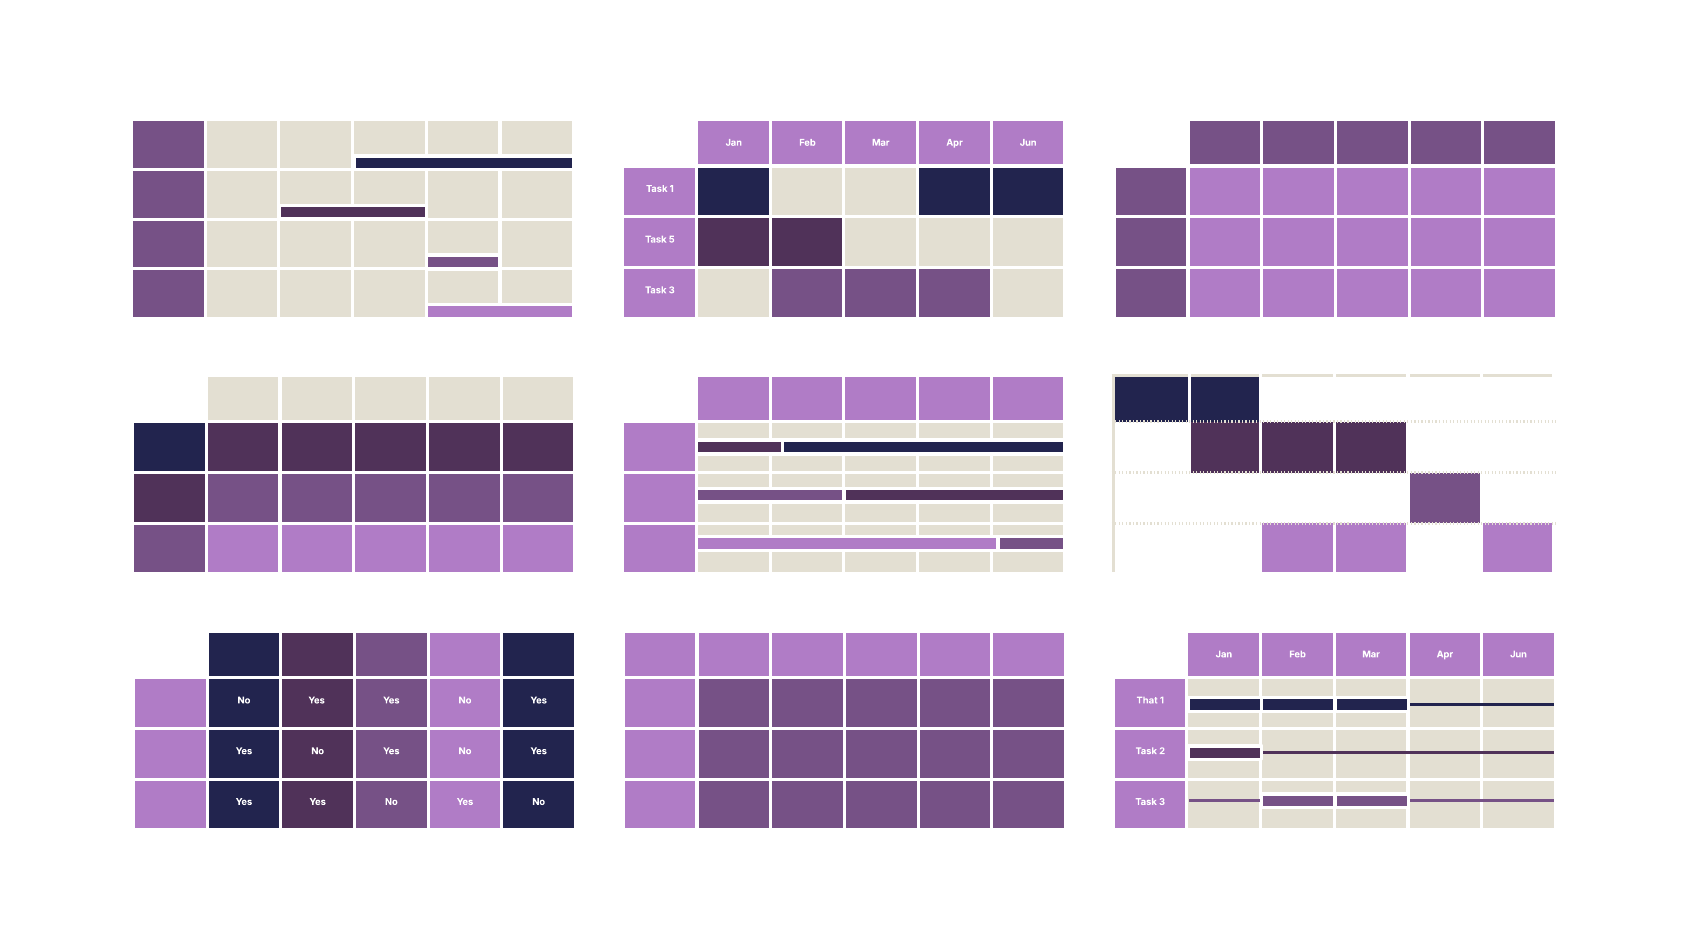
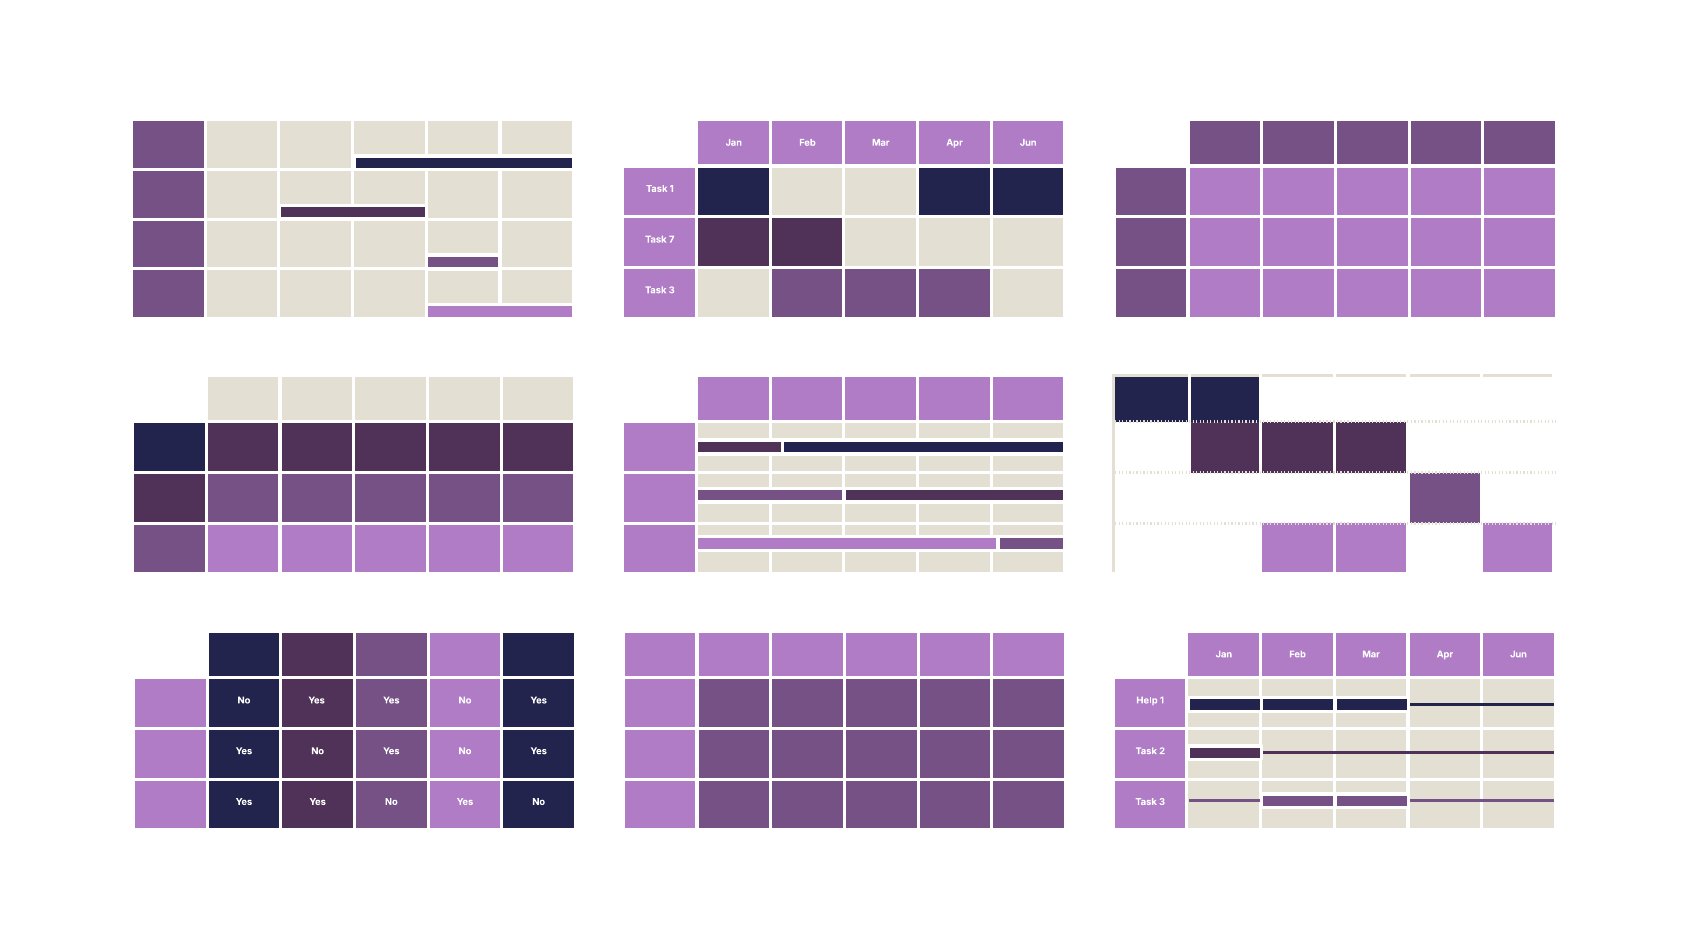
5: 5 -> 7
That: That -> Help
